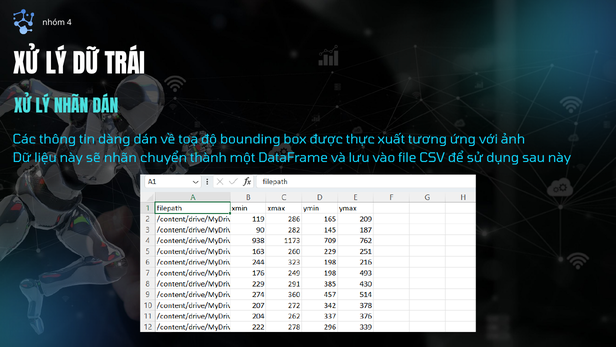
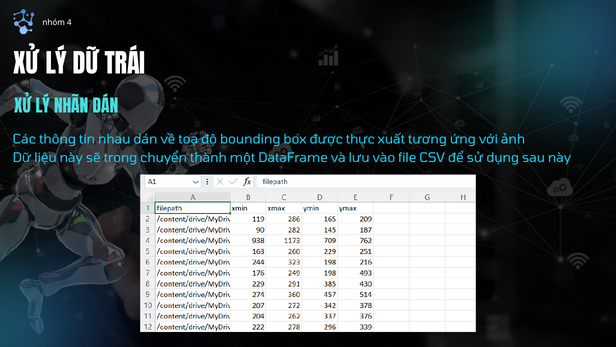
dàng: dàng -> nhau
sẽ nhãn: nhãn -> trong
